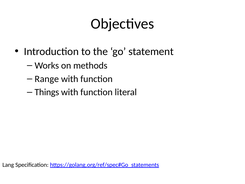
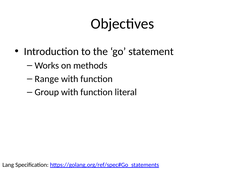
Things: Things -> Group
